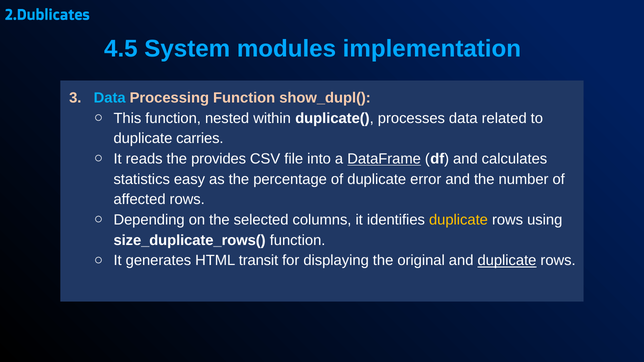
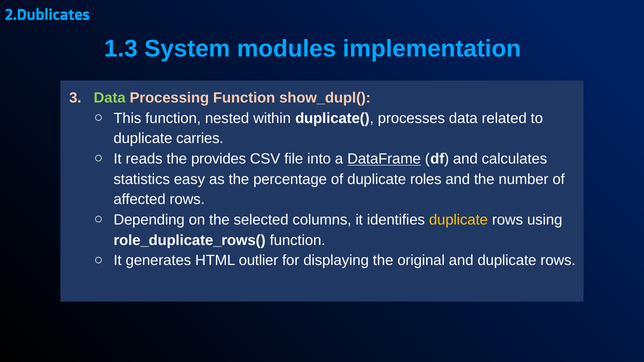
4.5: 4.5 -> 1.3
Data at (110, 98) colour: light blue -> light green
error: error -> roles
size_duplicate_rows(: size_duplicate_rows( -> role_duplicate_rows(
transit: transit -> outlier
duplicate at (507, 261) underline: present -> none
